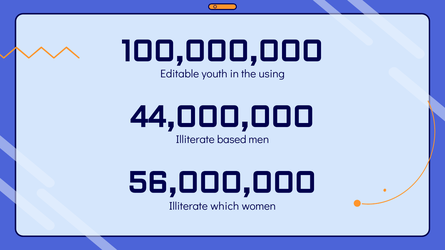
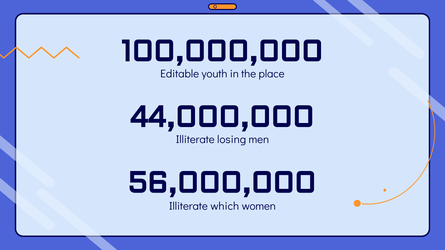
using: using -> place
based: based -> losing
